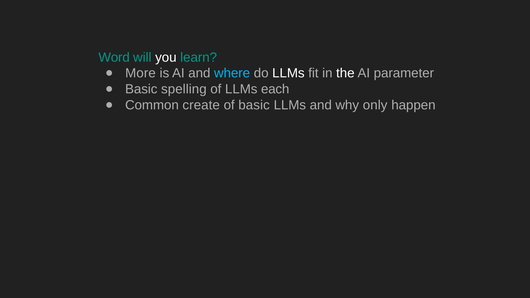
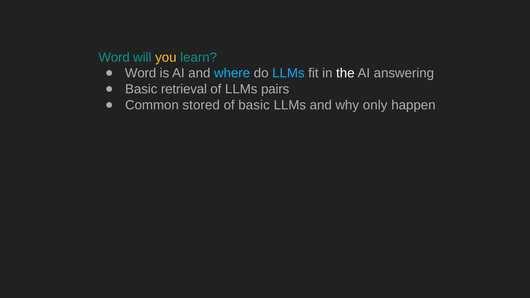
you colour: white -> yellow
More at (140, 73): More -> Word
LLMs at (288, 73) colour: white -> light blue
parameter: parameter -> answering
spelling: spelling -> retrieval
each: each -> pairs
create: create -> stored
